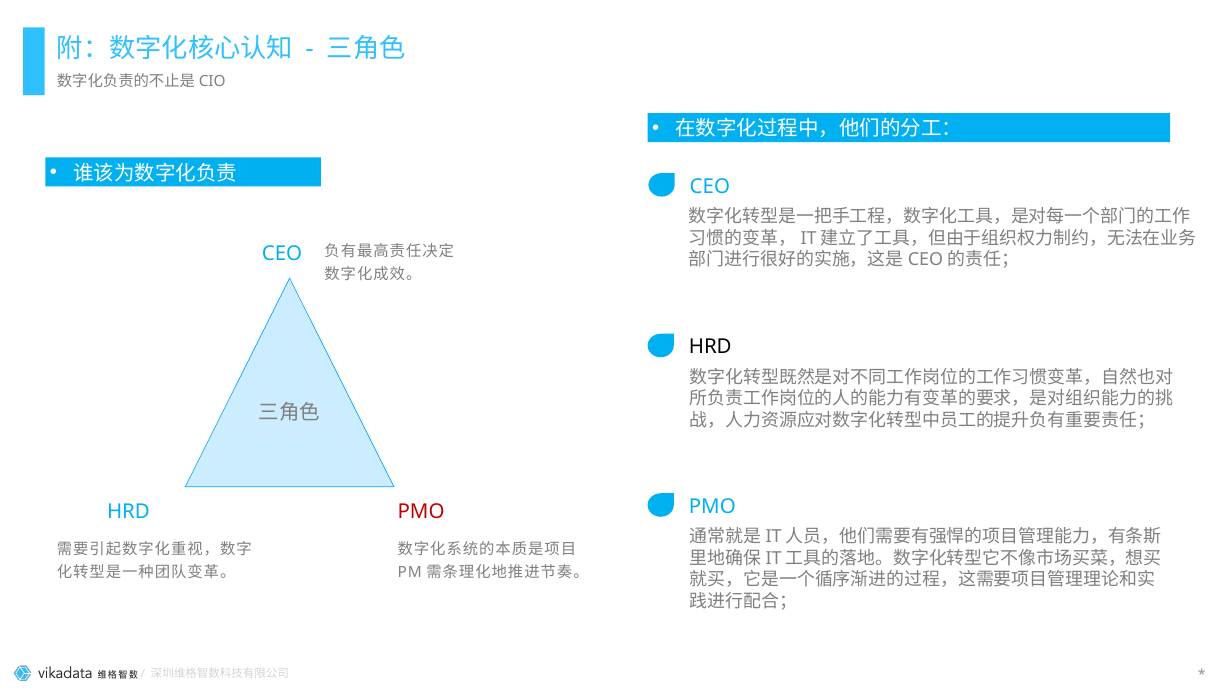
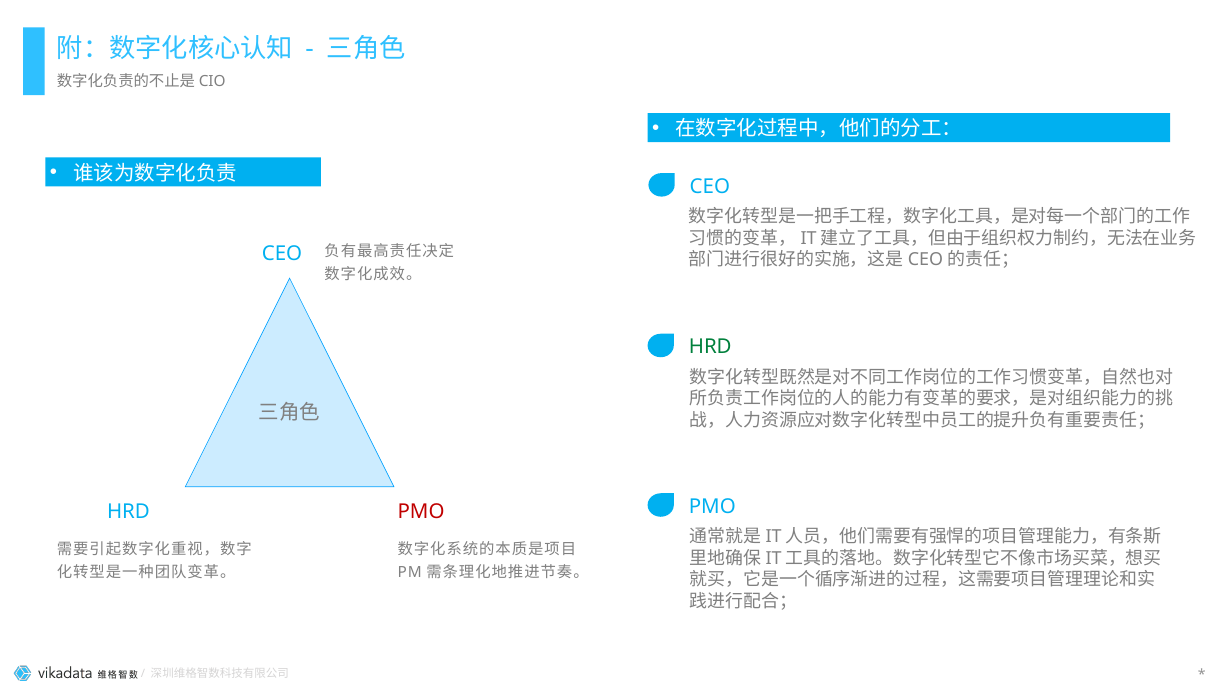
HRD at (710, 347) colour: black -> green
